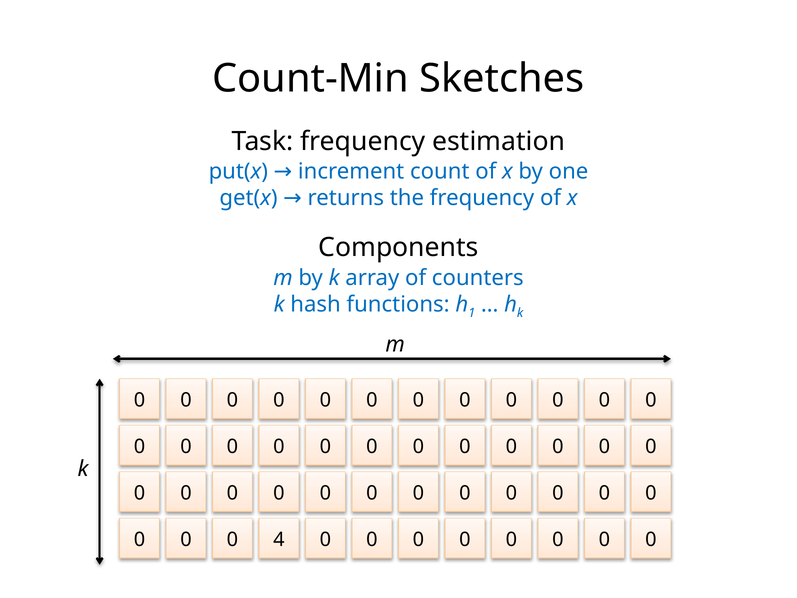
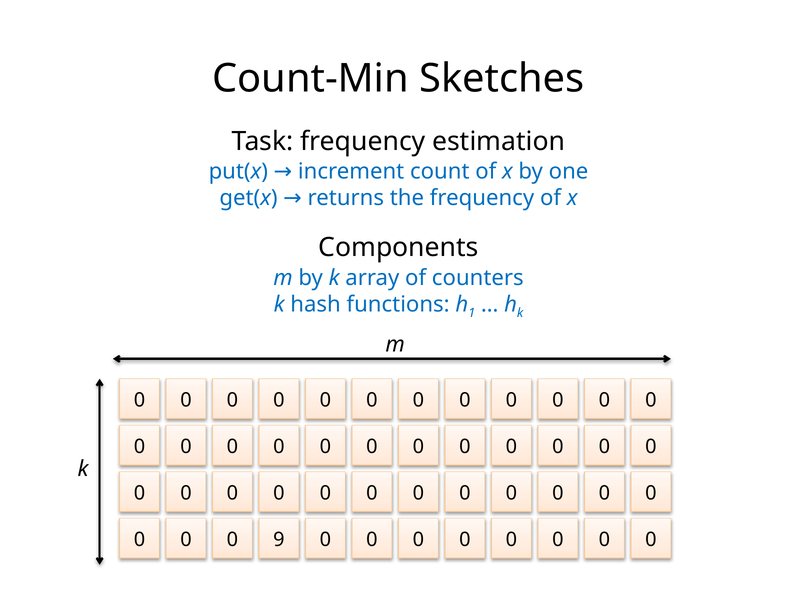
4: 4 -> 9
